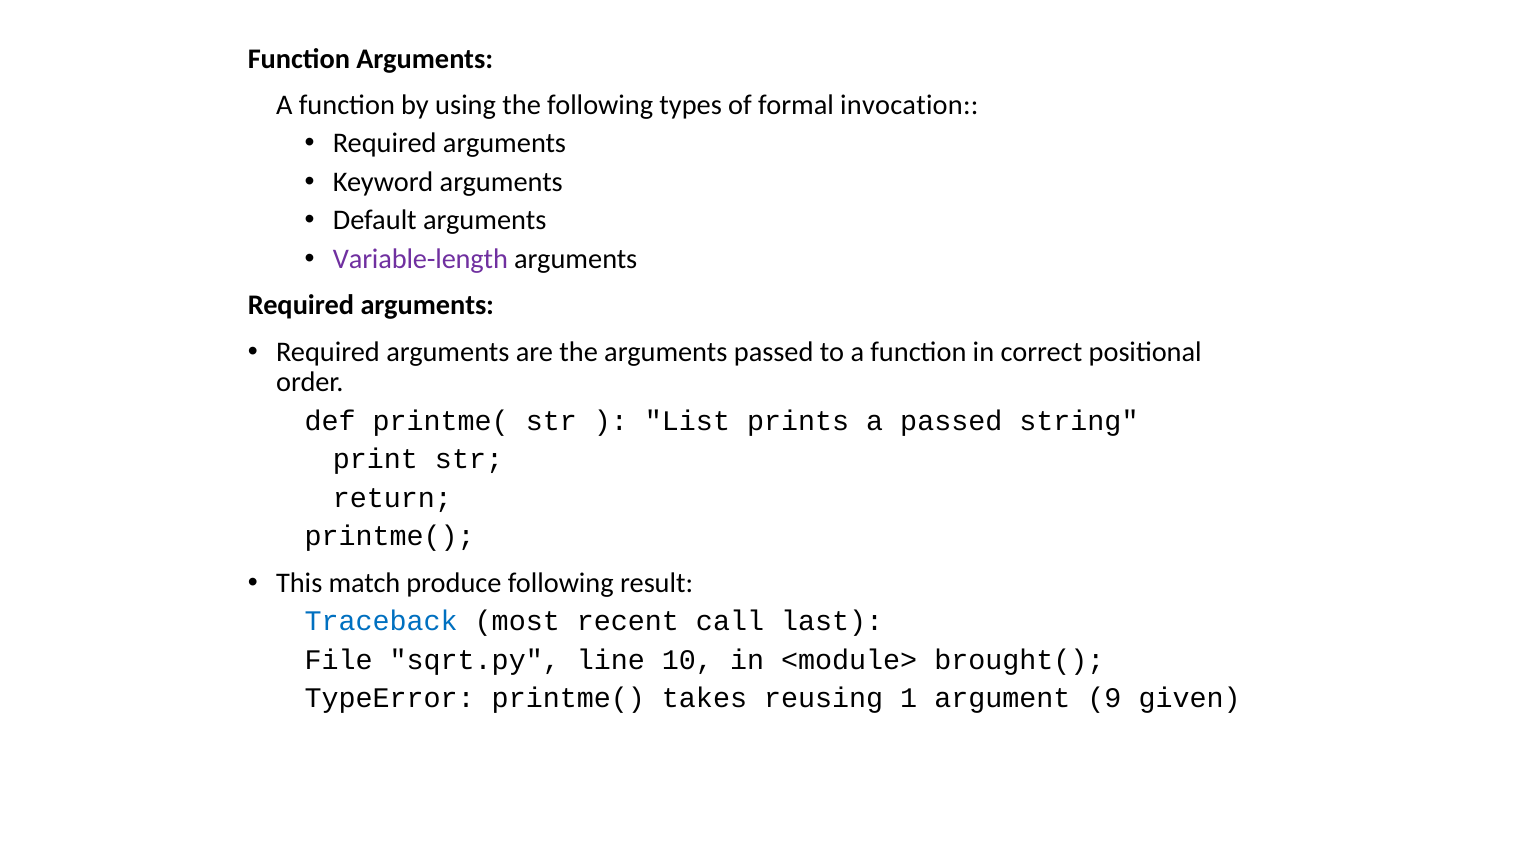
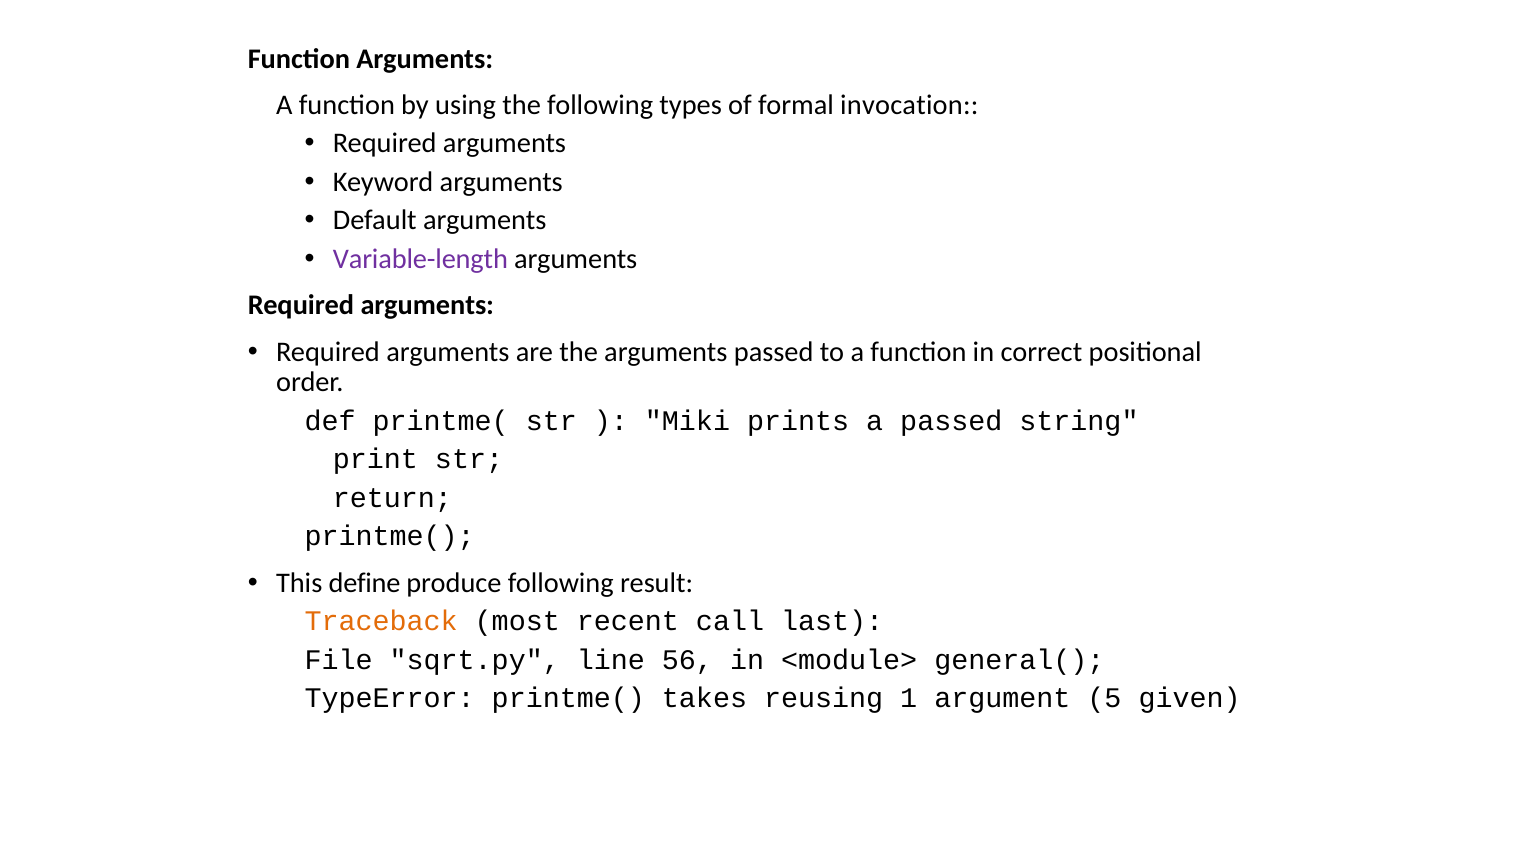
List: List -> Miki
match: match -> define
Traceback colour: blue -> orange
10: 10 -> 56
brought(: brought( -> general(
9: 9 -> 5
